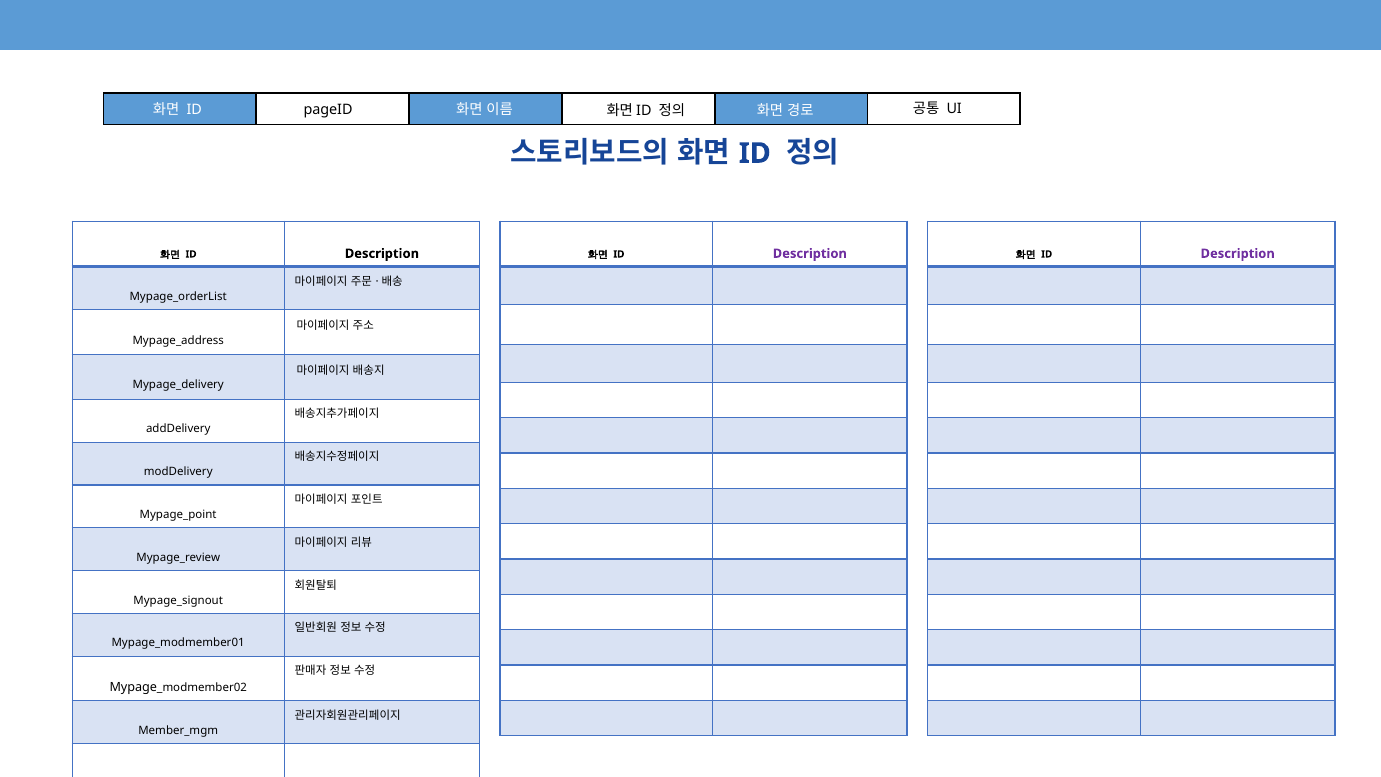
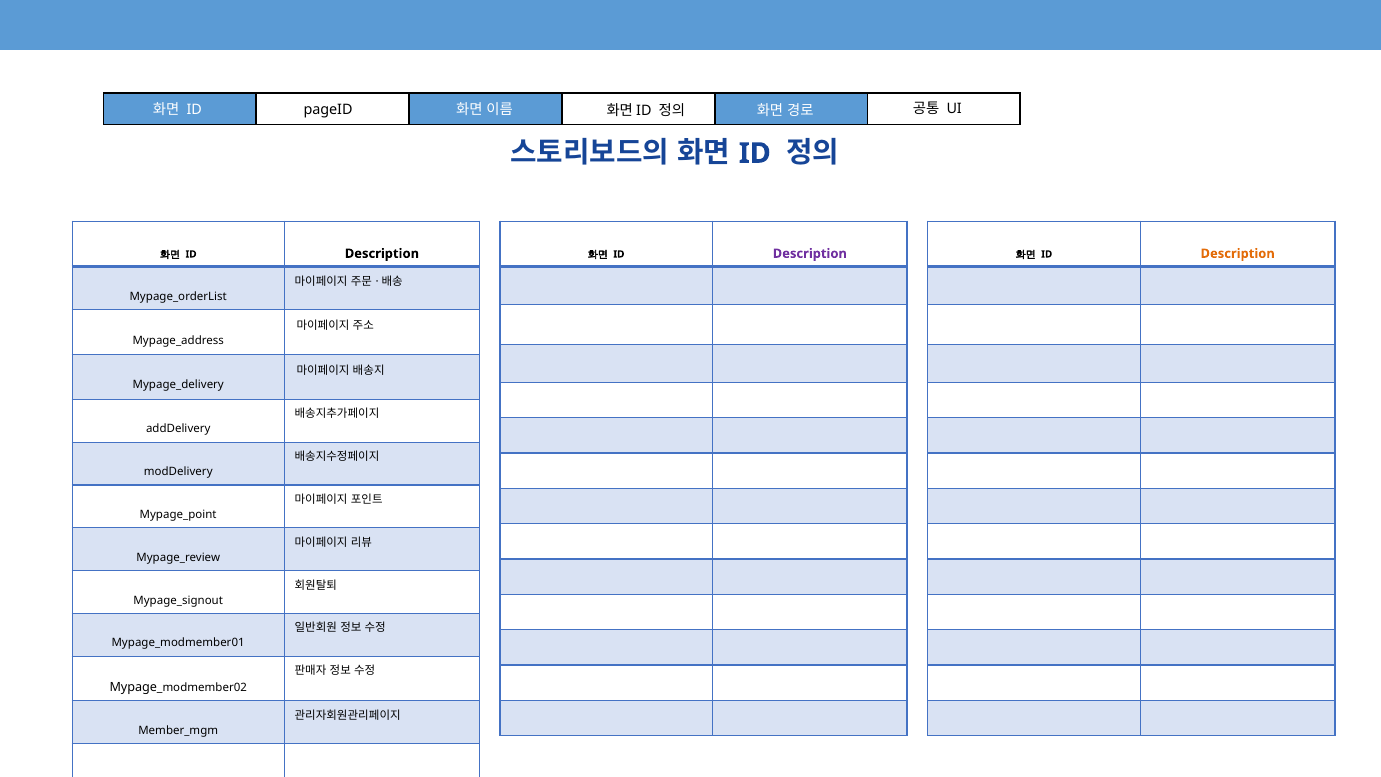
Description at (1238, 254) colour: purple -> orange
